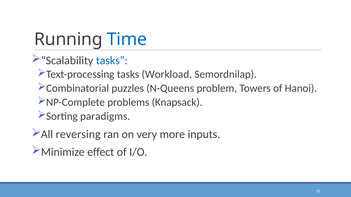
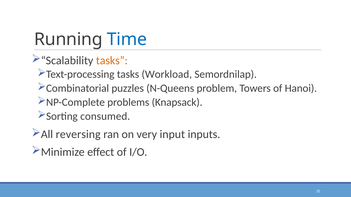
tasks at (112, 61) colour: blue -> orange
paradigms: paradigms -> consumed
more: more -> input
